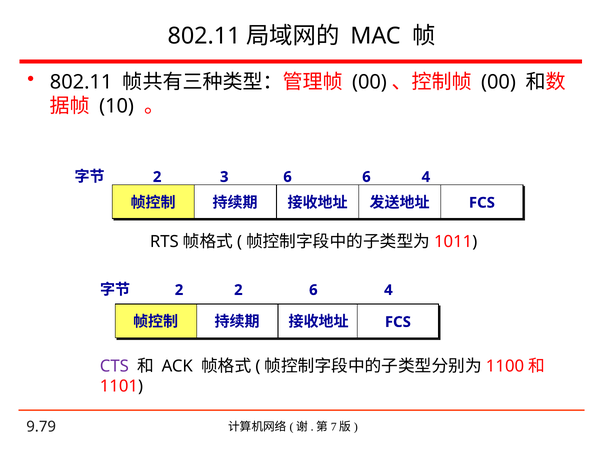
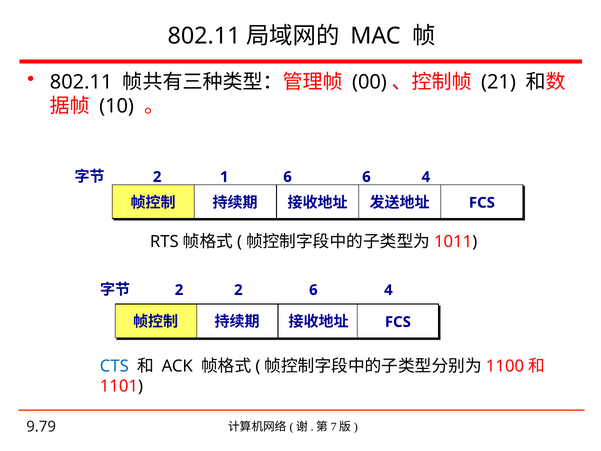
00 at (498, 82): 00 -> 21
3: 3 -> 1
CTS colour: purple -> blue
